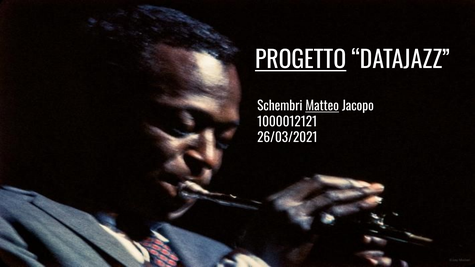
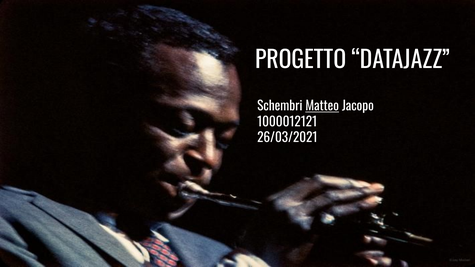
PROGETTO underline: present -> none
